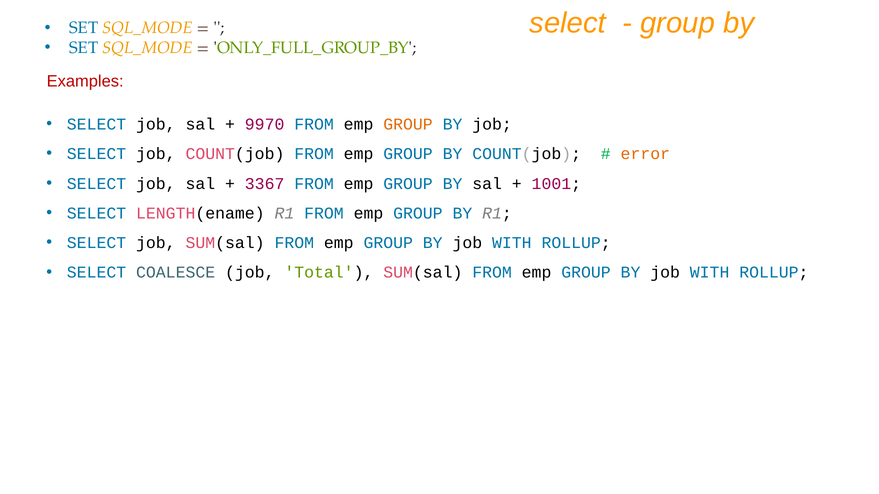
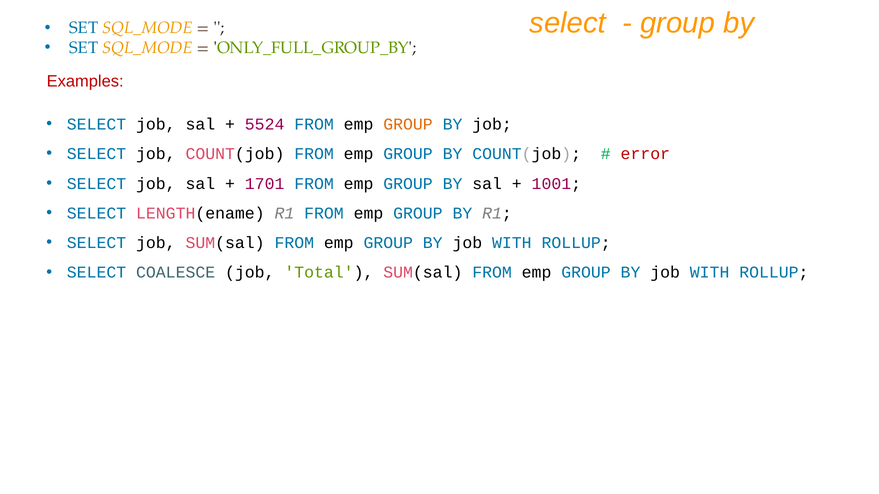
9970: 9970 -> 5524
error colour: orange -> red
3367: 3367 -> 1701
